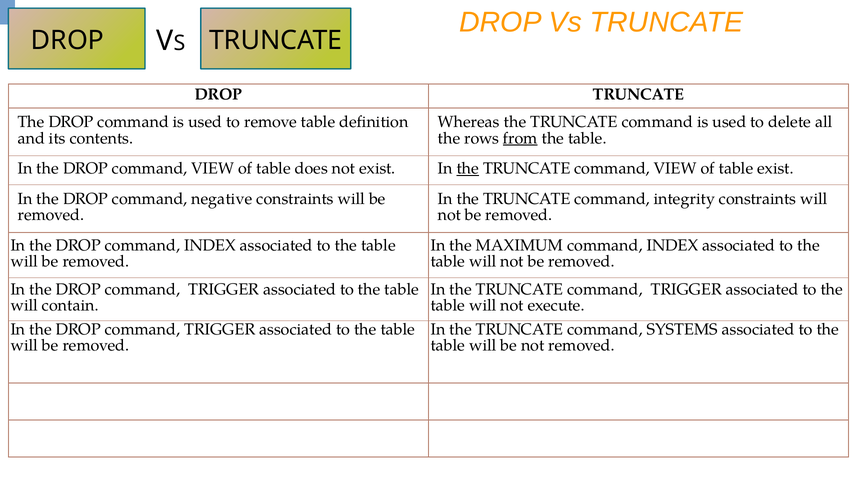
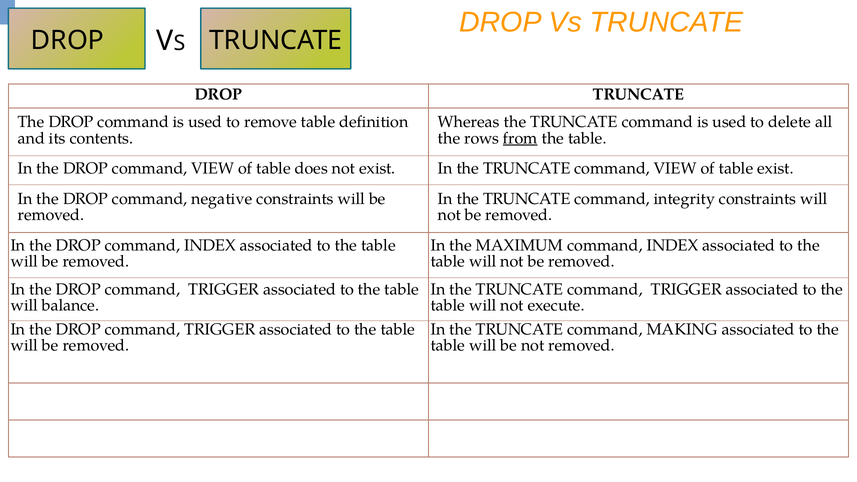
the at (468, 169) underline: present -> none
contain: contain -> balance
SYSTEMS: SYSTEMS -> MAKING
